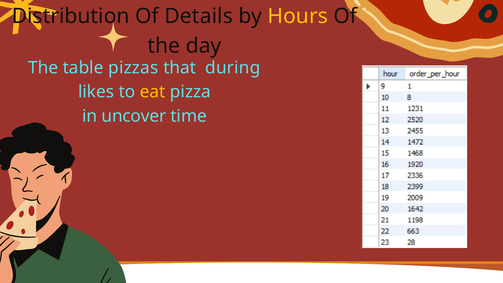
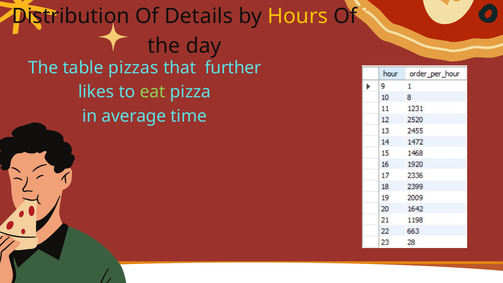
during: during -> further
eat colour: yellow -> light green
uncover: uncover -> average
